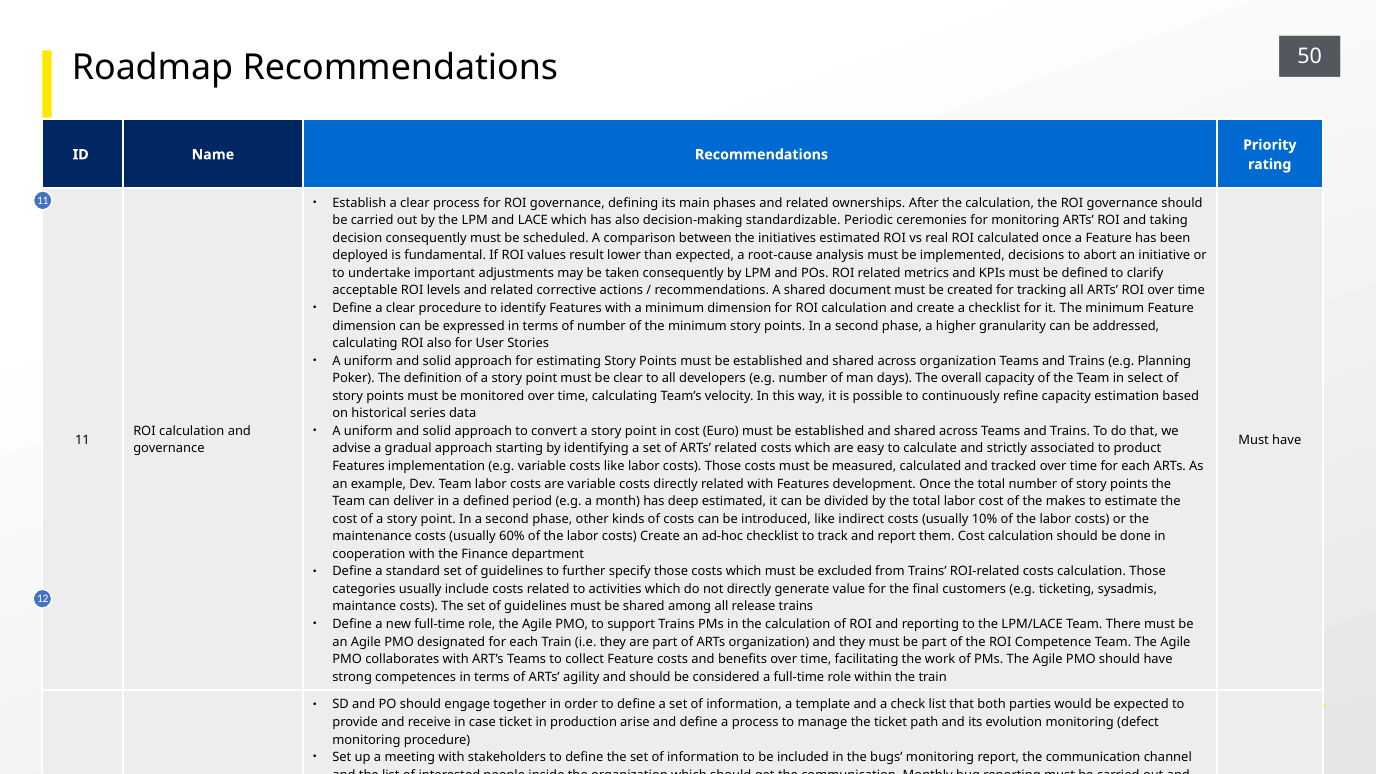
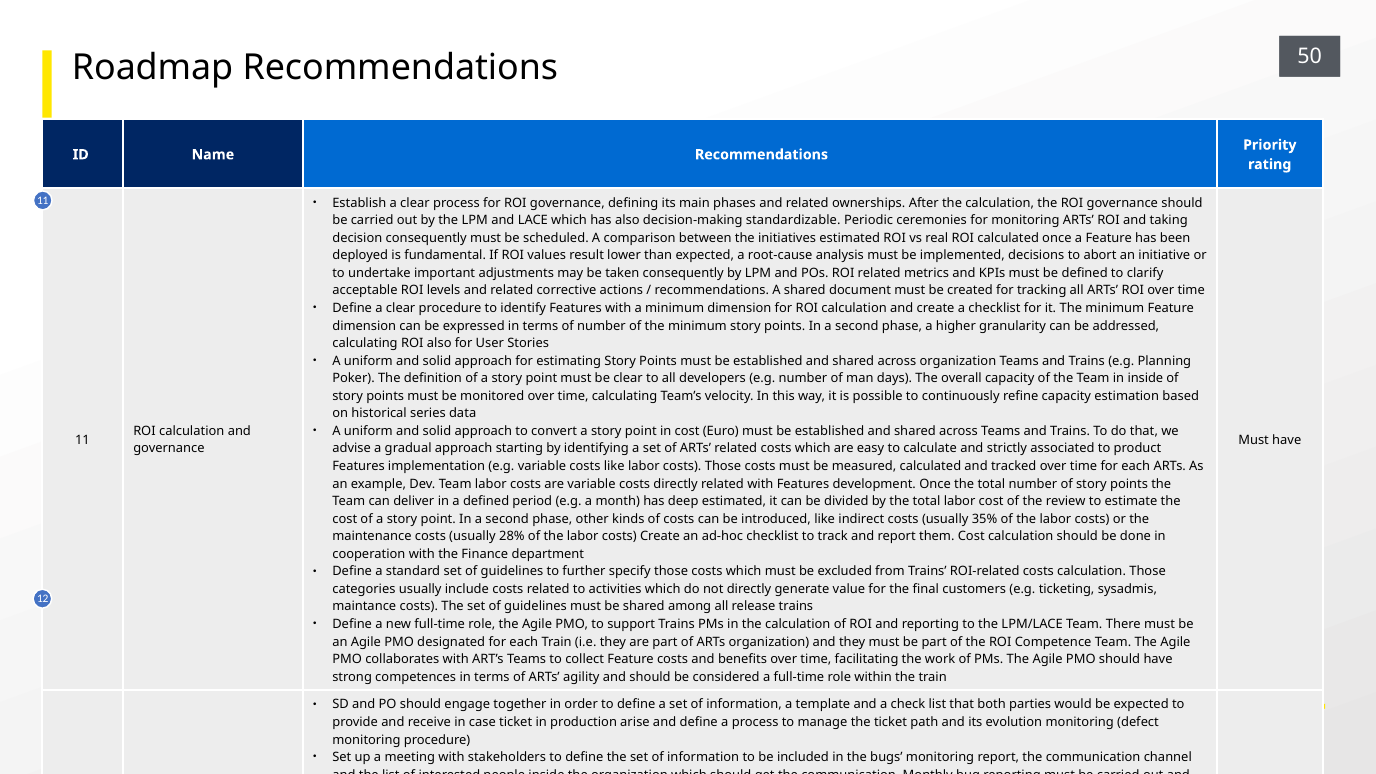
in select: select -> inside
makes: makes -> review
10%: 10% -> 35%
60%: 60% -> 28%
